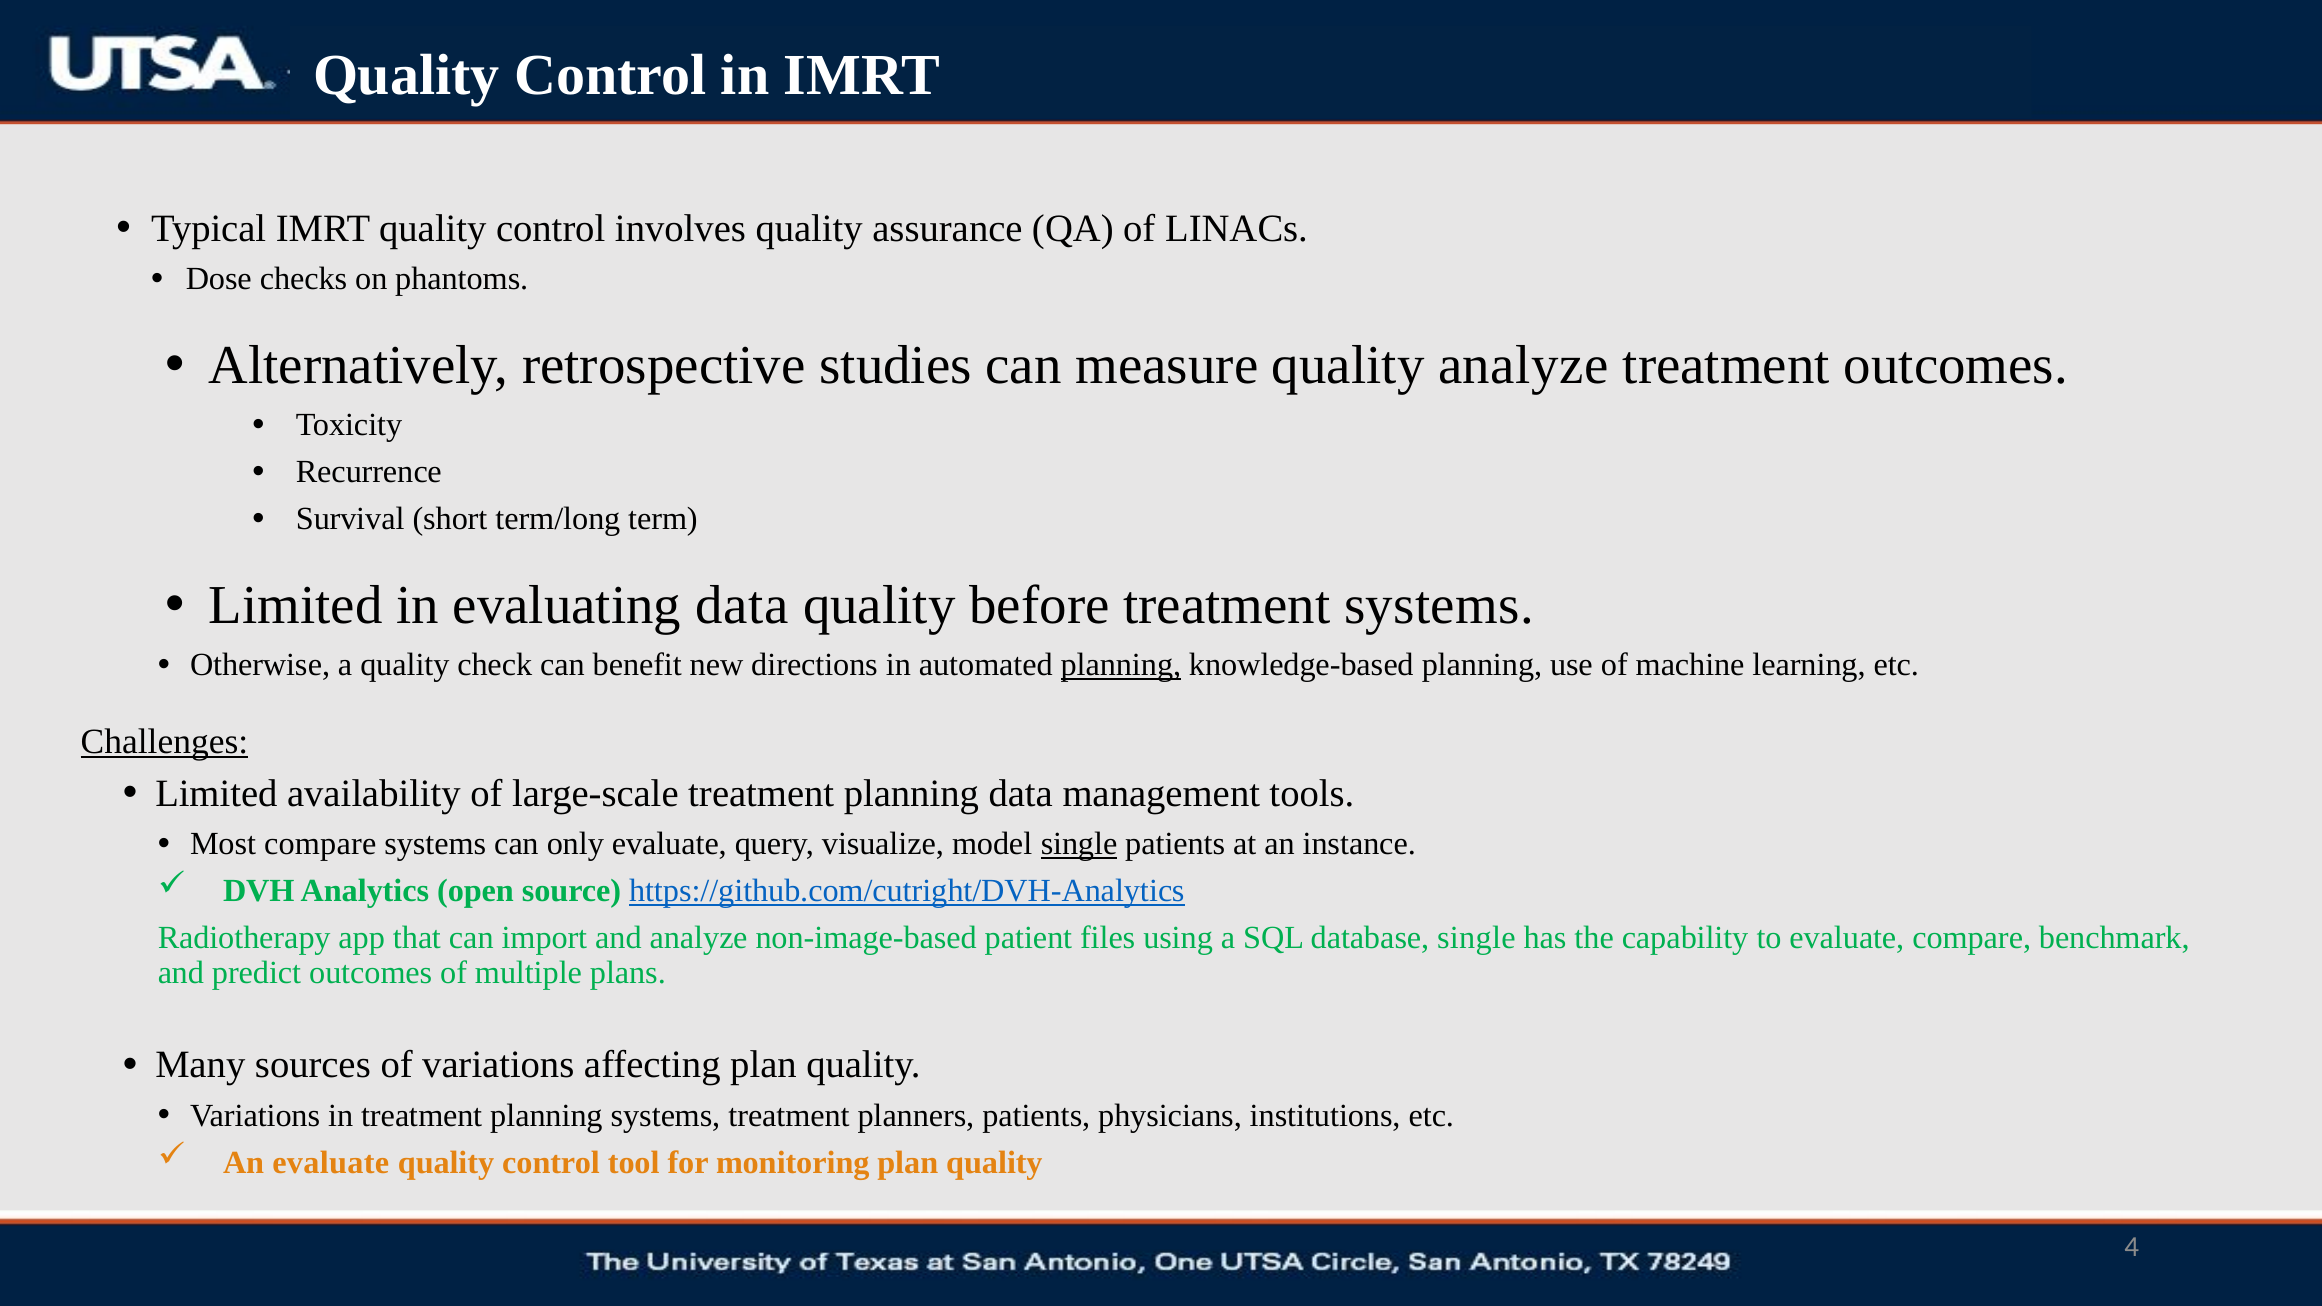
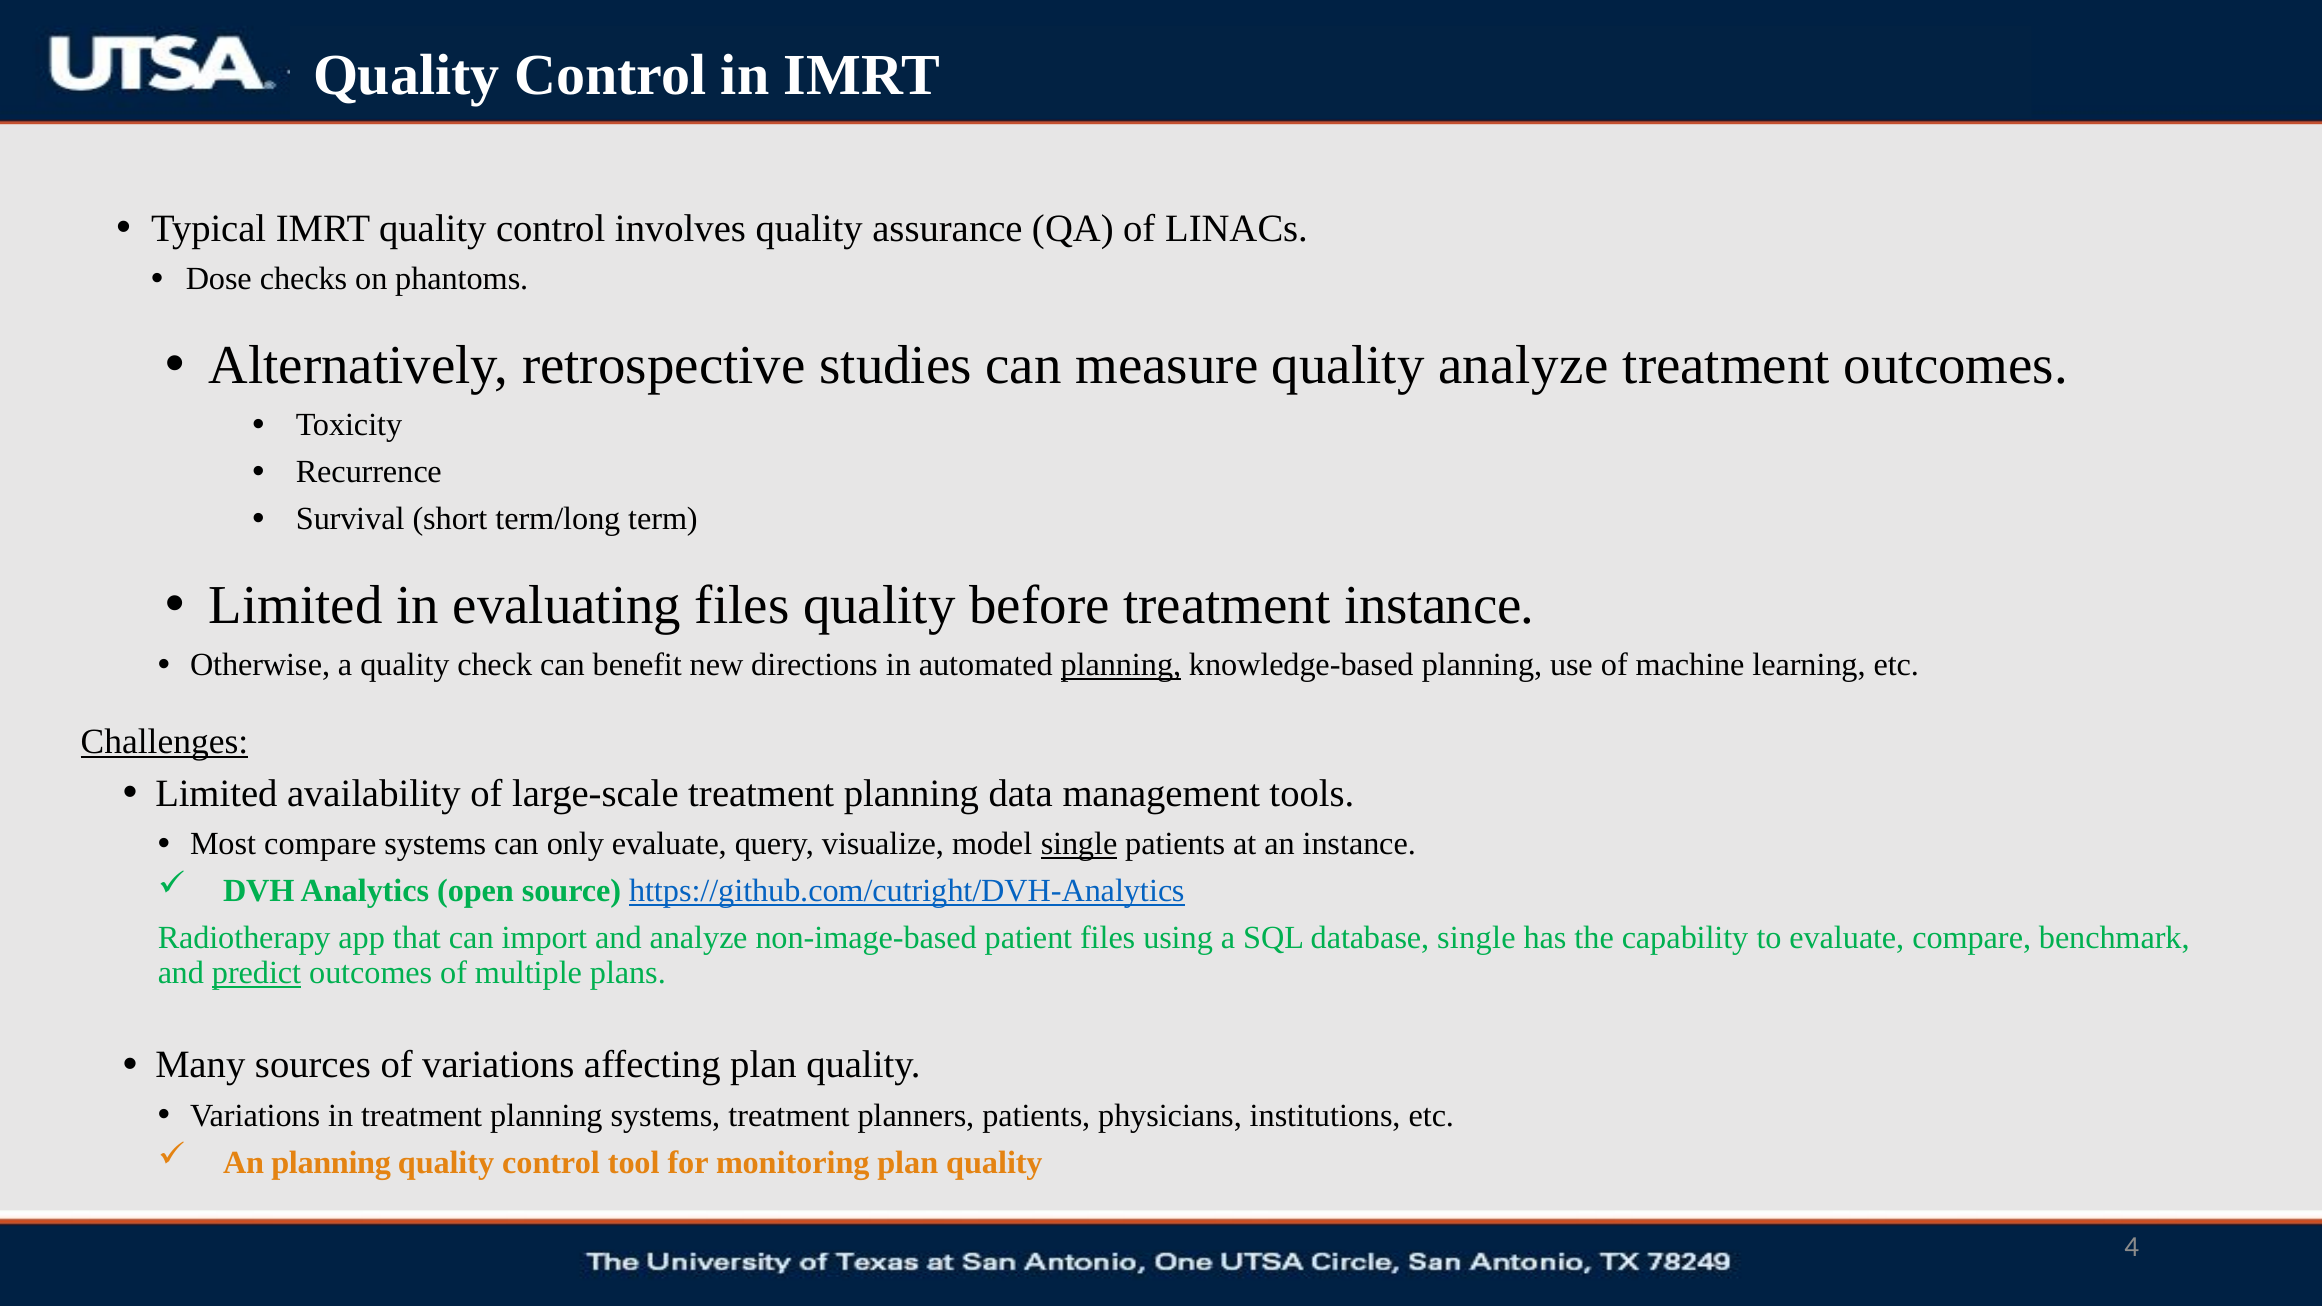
evaluating data: data -> files
treatment systems: systems -> instance
predict underline: none -> present
An evaluate: evaluate -> planning
